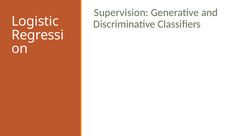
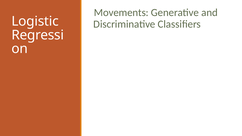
Supervision: Supervision -> Movements
